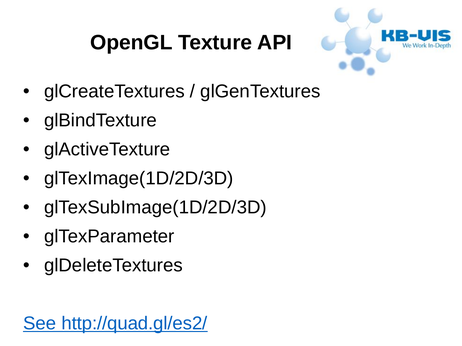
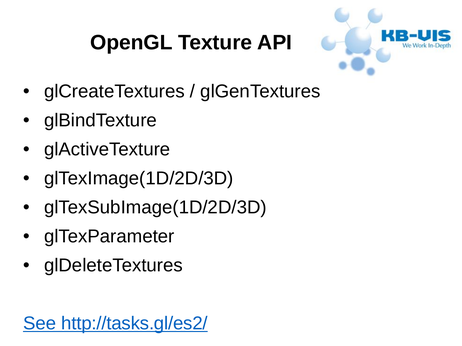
http://quad.gl/es2/: http://quad.gl/es2/ -> http://tasks.gl/es2/
